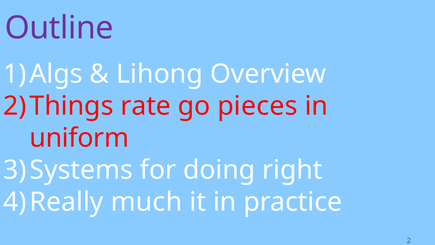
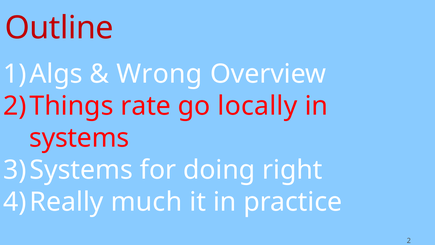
Outline colour: purple -> red
Lihong: Lihong -> Wrong
pieces: pieces -> locally
uniform: uniform -> systems
